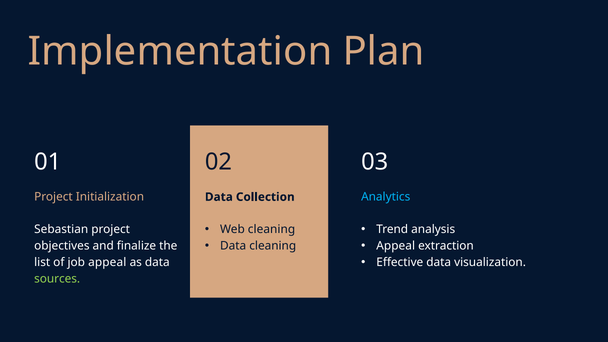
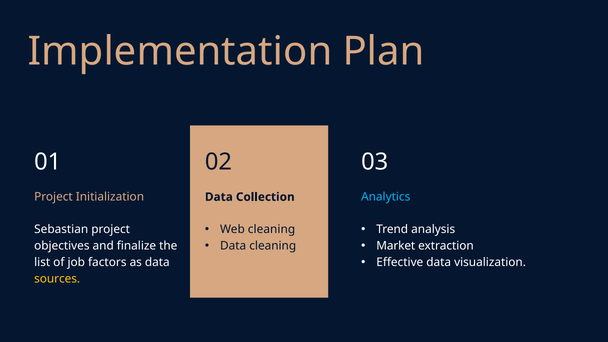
Appeal at (396, 246): Appeal -> Market
job appeal: appeal -> factors
sources colour: light green -> yellow
